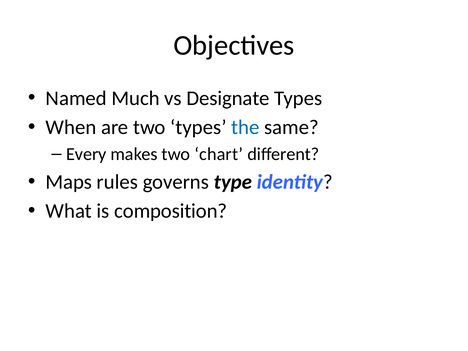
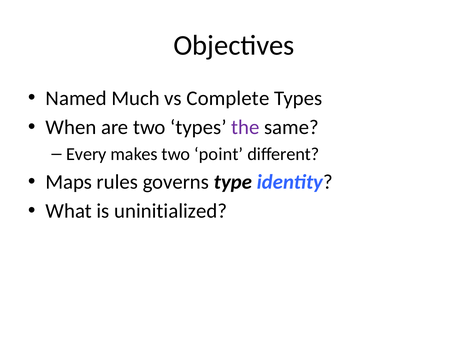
Designate: Designate -> Complete
the colour: blue -> purple
chart: chart -> point
composition: composition -> uninitialized
